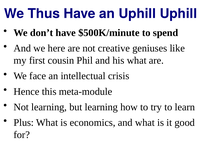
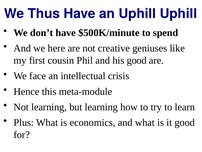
his what: what -> good
